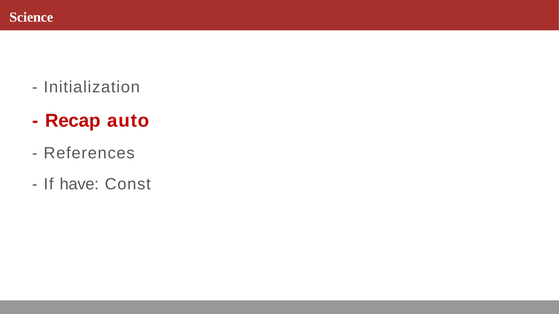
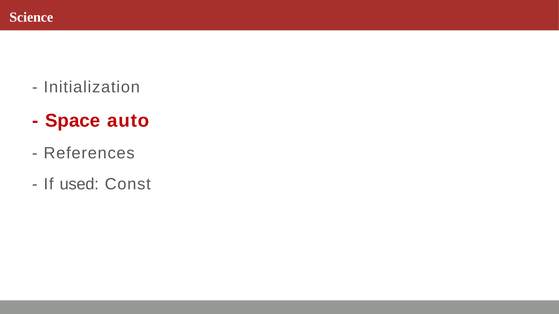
Recap: Recap -> Space
have: have -> used
